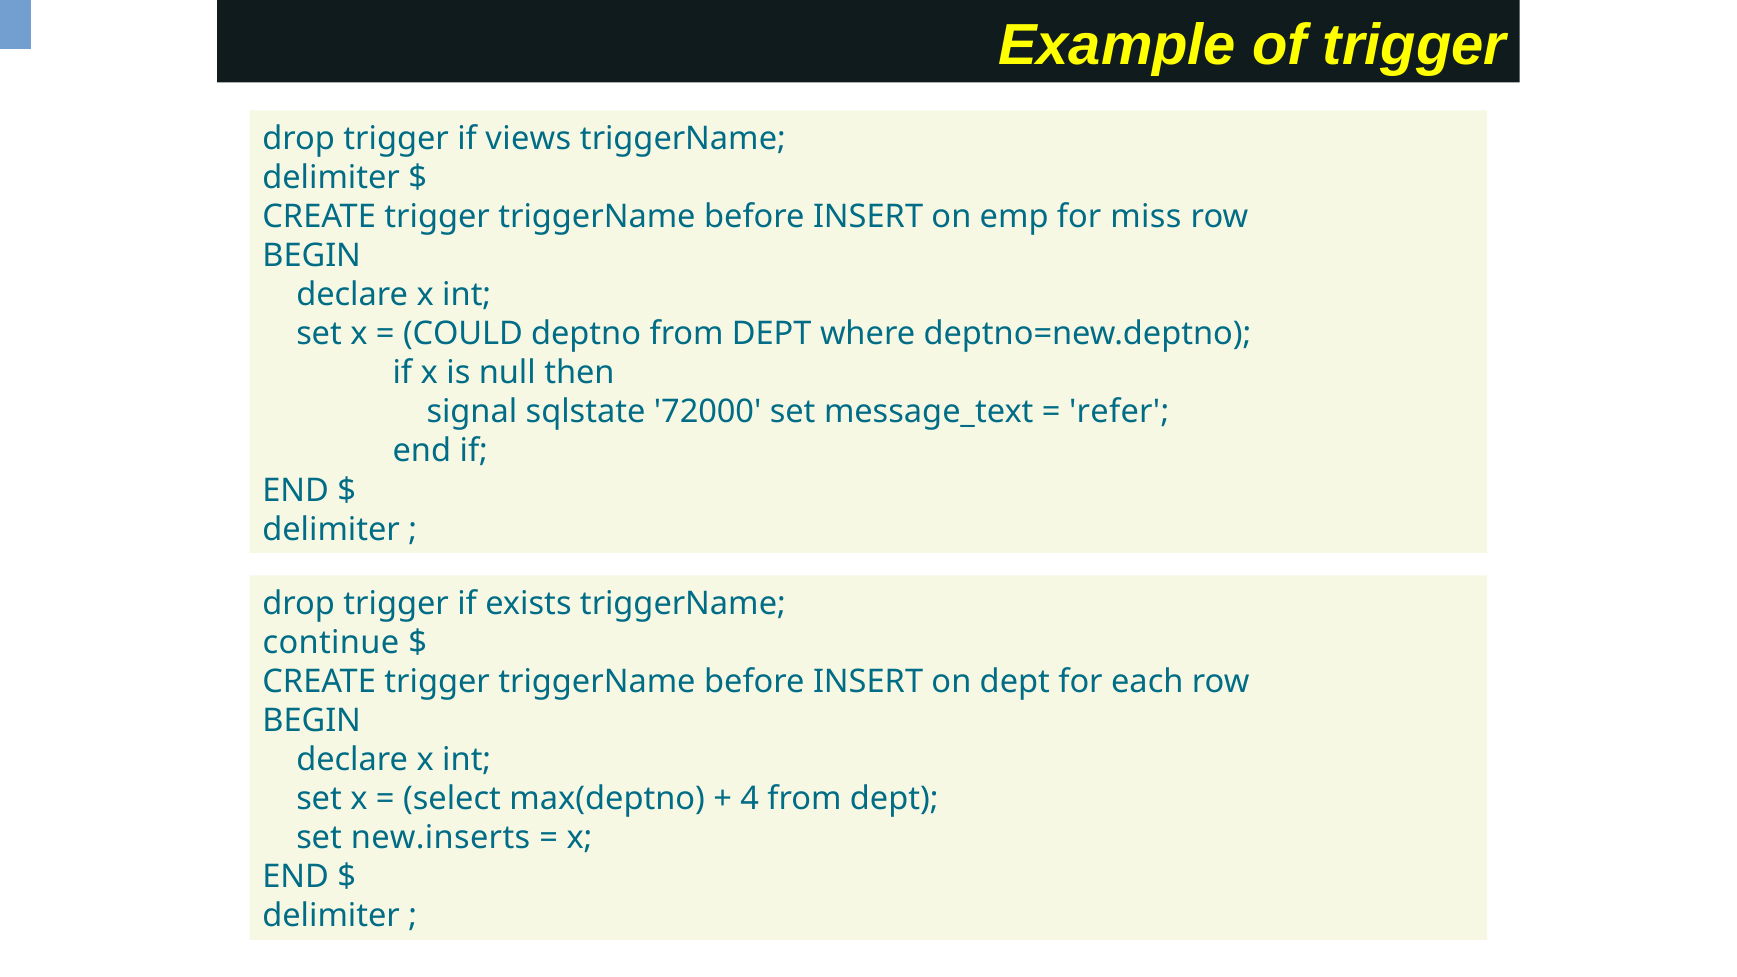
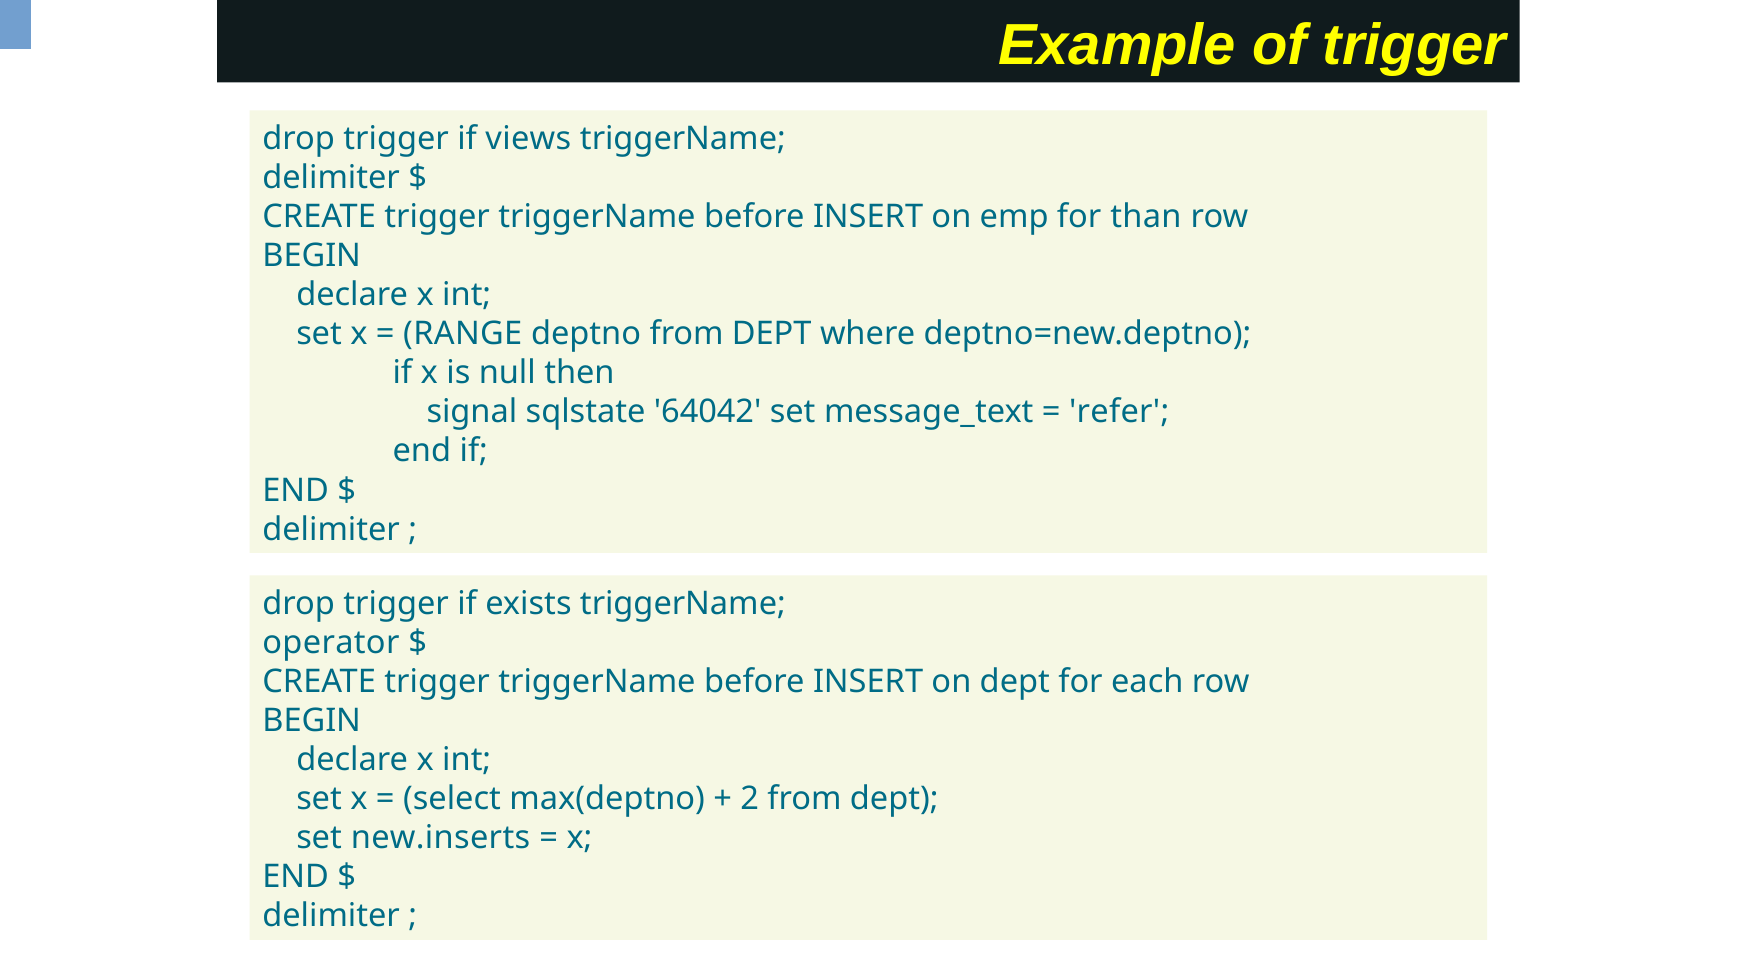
miss: miss -> than
COULD: COULD -> RANGE
72000: 72000 -> 64042
continue: continue -> operator
4: 4 -> 2
